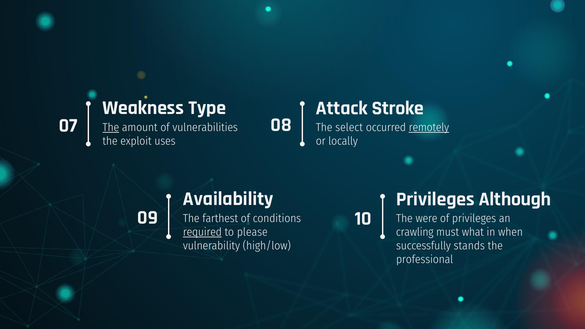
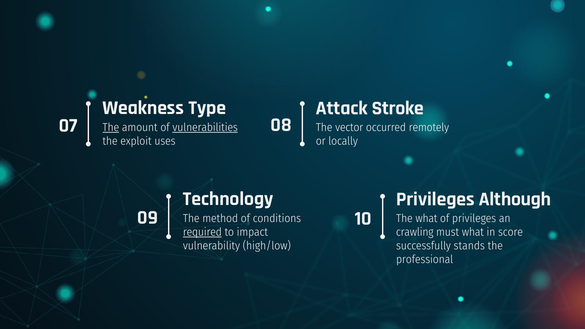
vulnerabilities underline: none -> present
select: select -> vector
remotely underline: present -> none
Availability: Availability -> Technology
farthest: farthest -> method
The were: were -> what
please: please -> impact
when: when -> score
